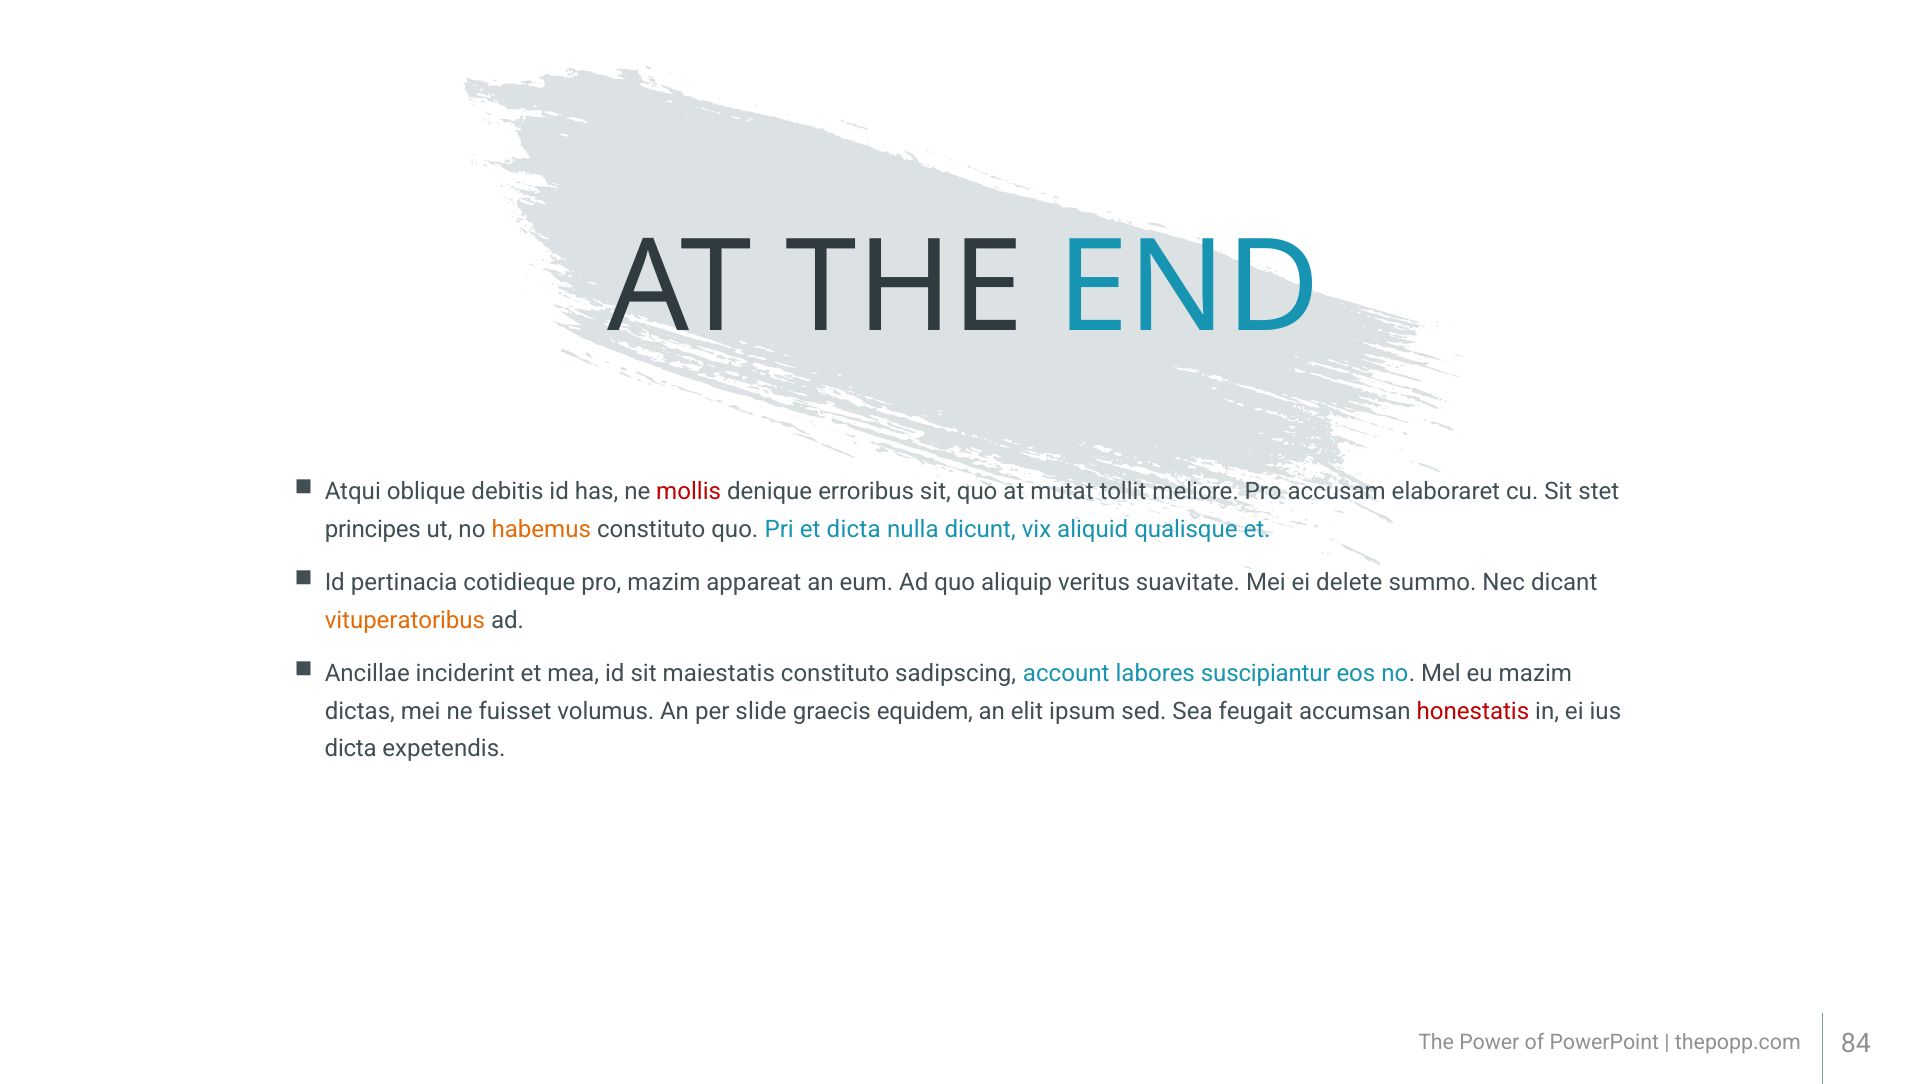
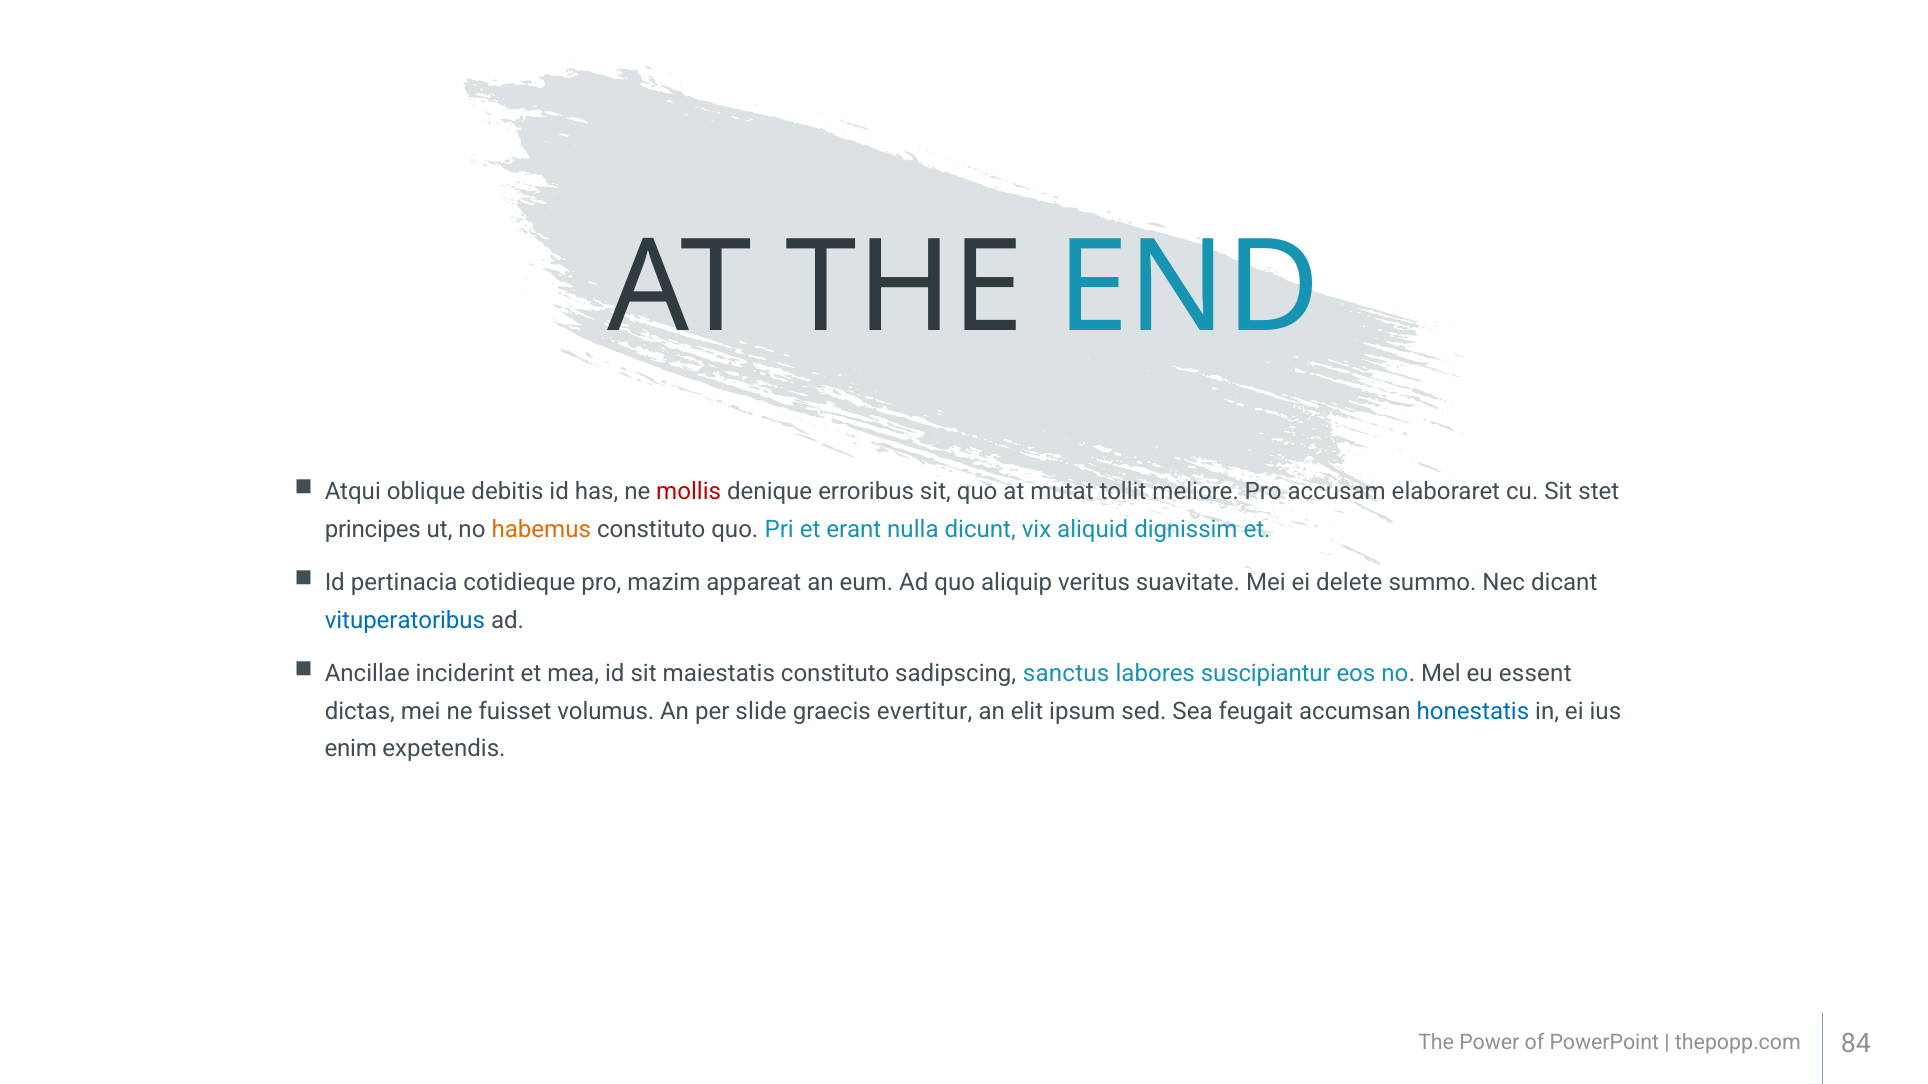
et dicta: dicta -> erant
qualisque: qualisque -> dignissim
vituperatoribus colour: orange -> blue
account: account -> sanctus
eu mazim: mazim -> essent
equidem: equidem -> evertitur
honestatis colour: red -> blue
dicta at (351, 749): dicta -> enim
